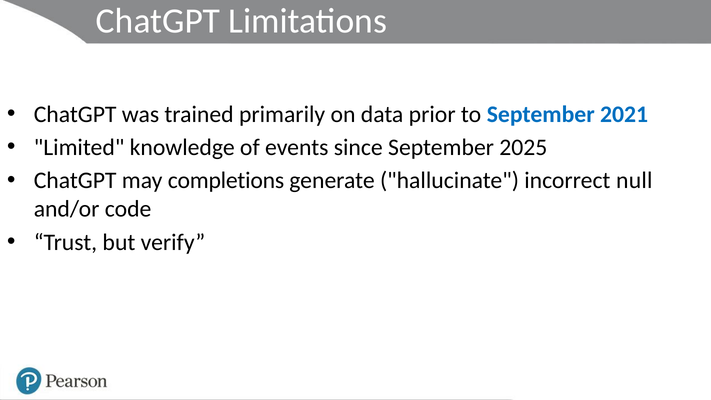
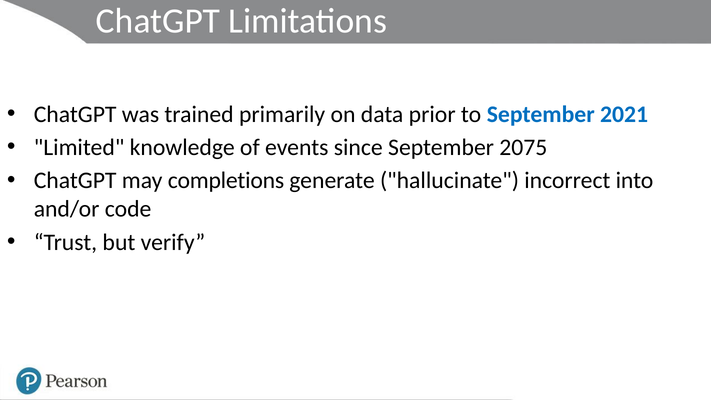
2025: 2025 -> 2075
null: null -> into
